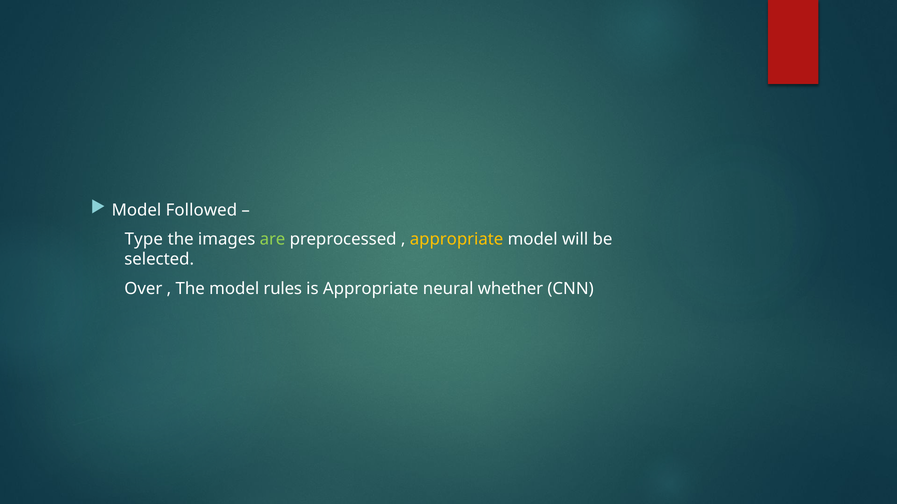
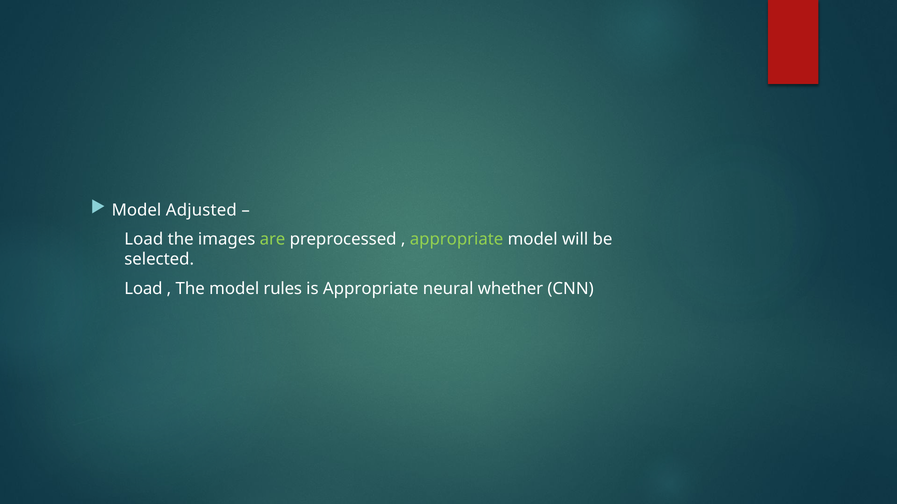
Followed: Followed -> Adjusted
Type at (144, 239): Type -> Load
appropriate at (457, 239) colour: yellow -> light green
Over at (143, 289): Over -> Load
